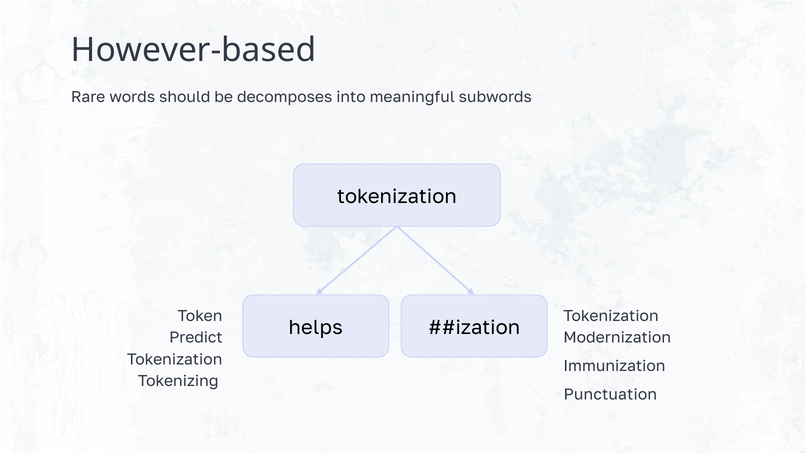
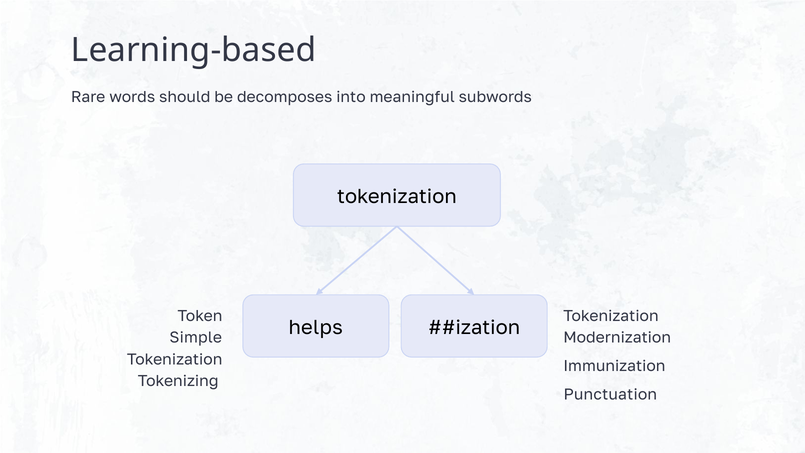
However-based: However-based -> Learning-based
Predict: Predict -> Simple
